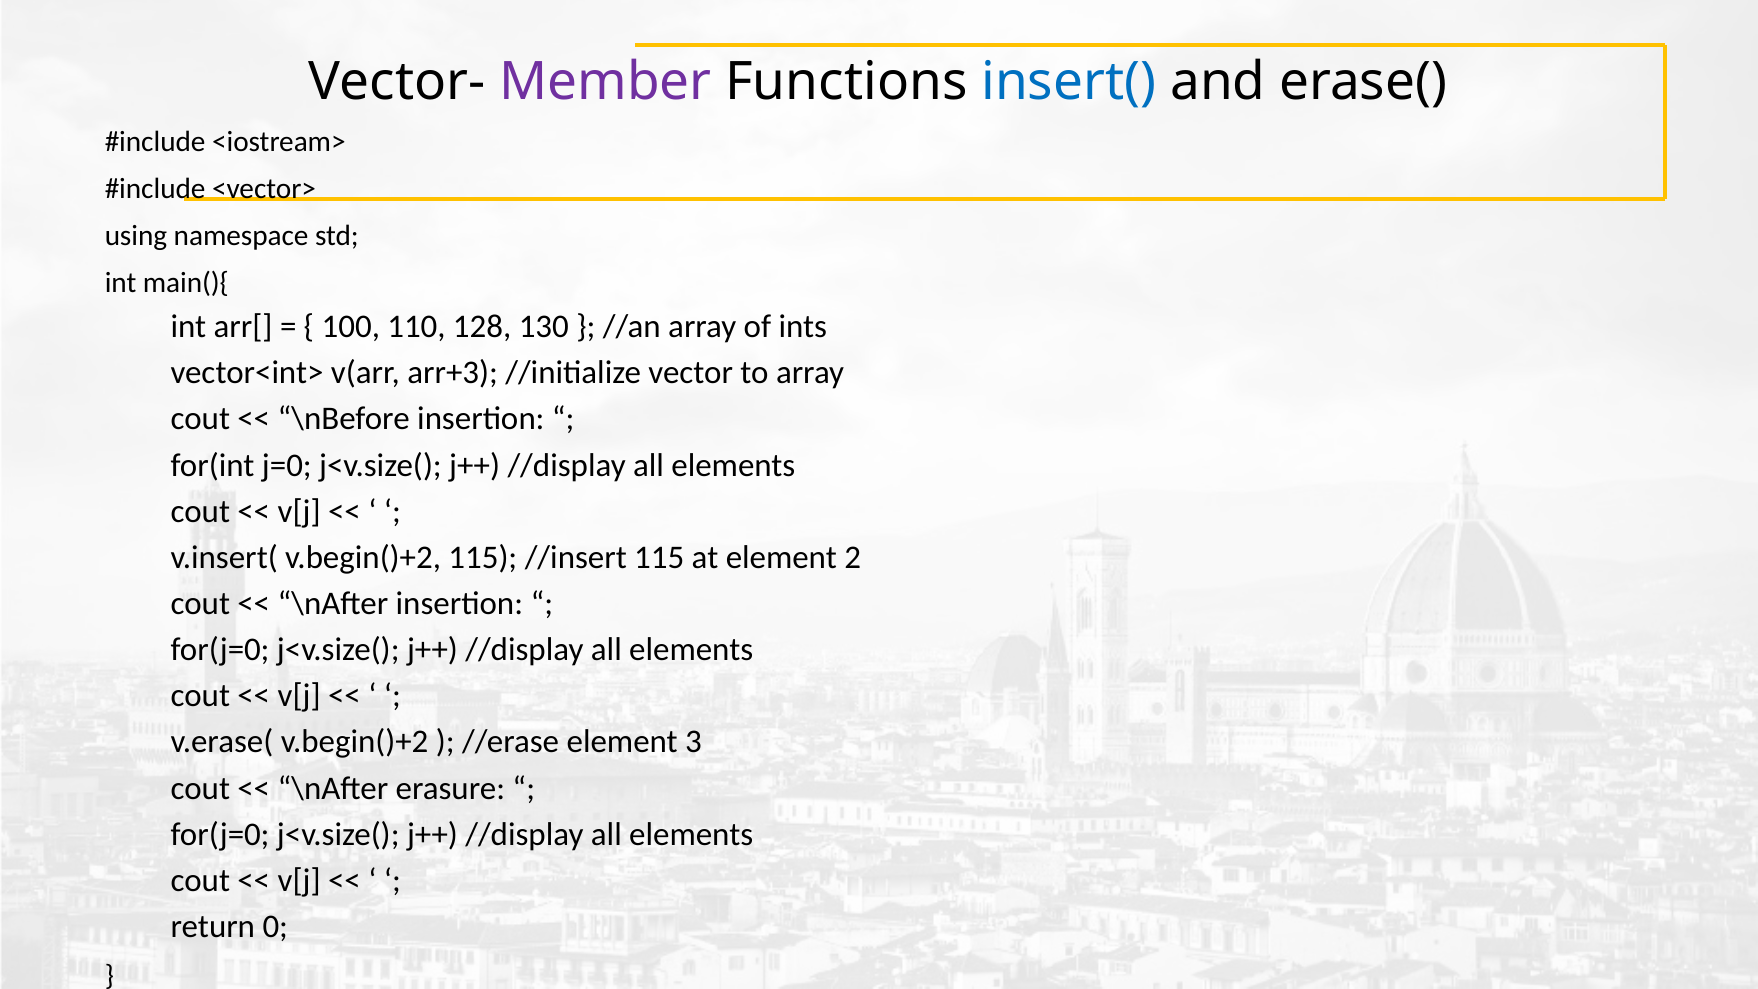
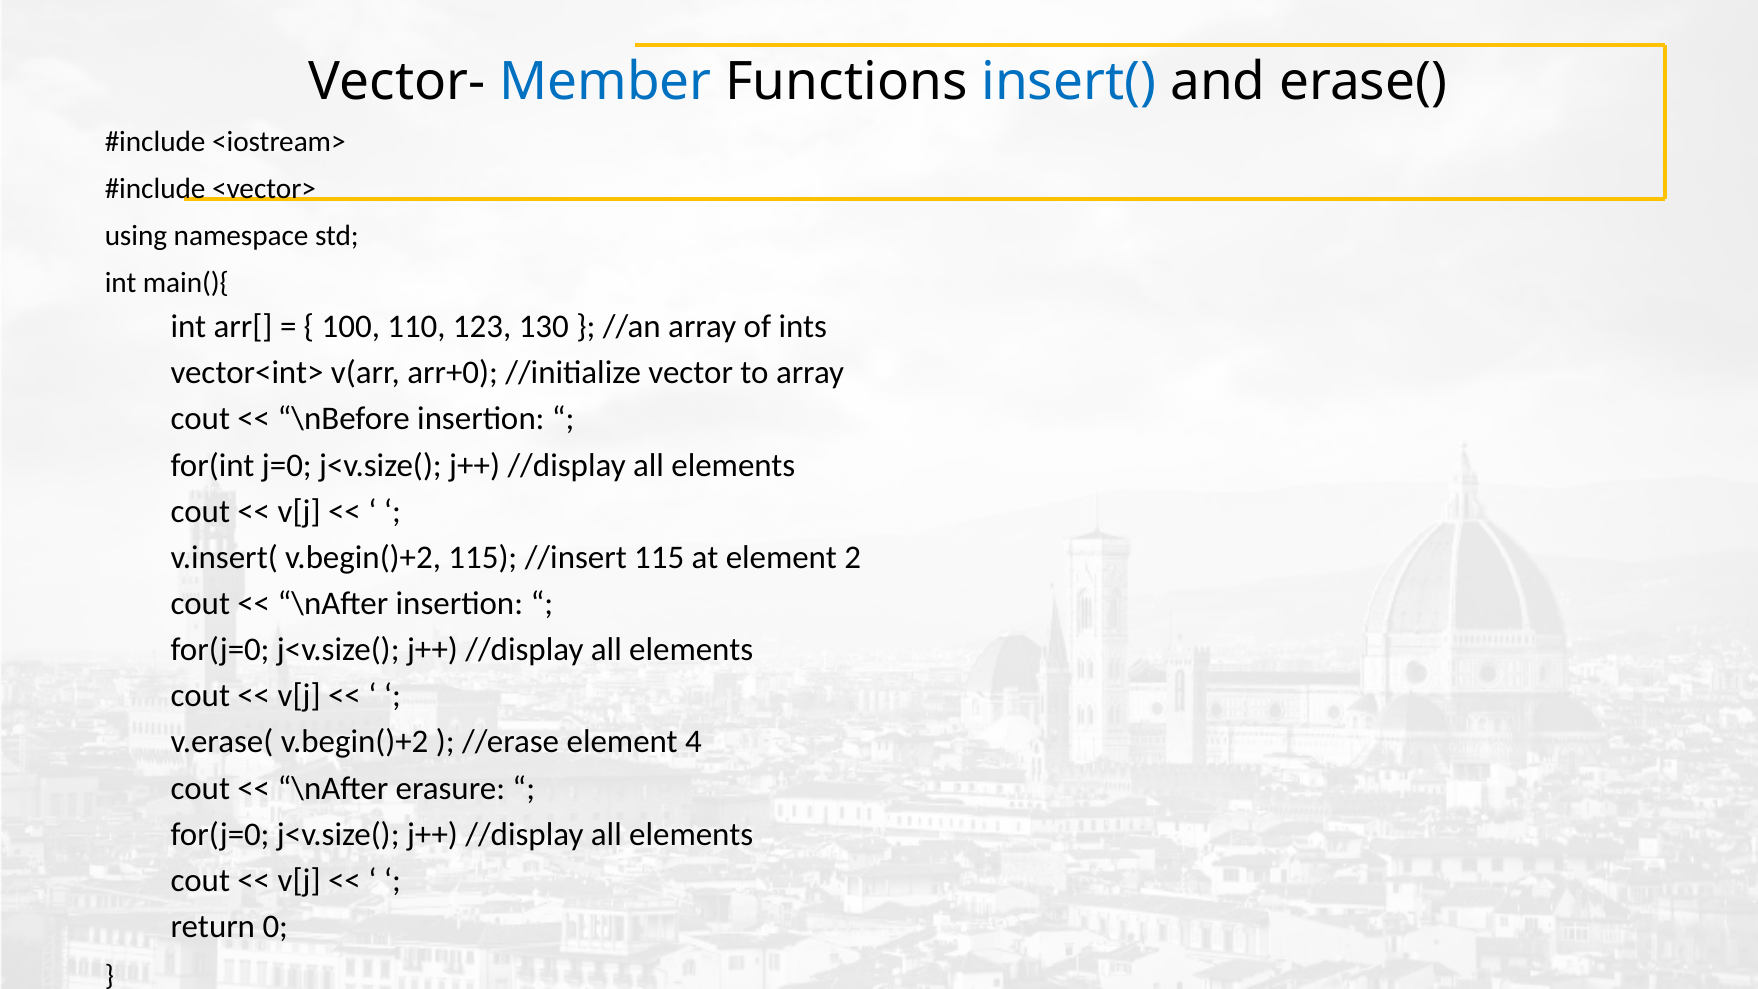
Member colour: purple -> blue
128: 128 -> 123
arr+3: arr+3 -> arr+0
3: 3 -> 4
